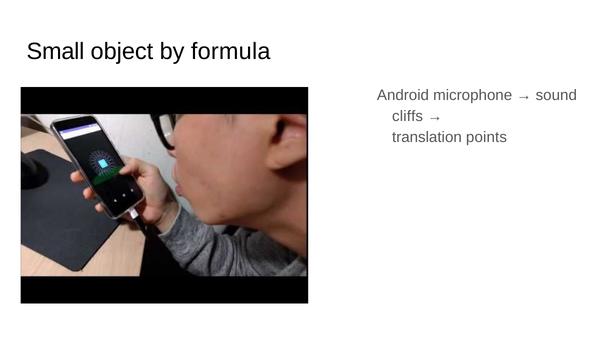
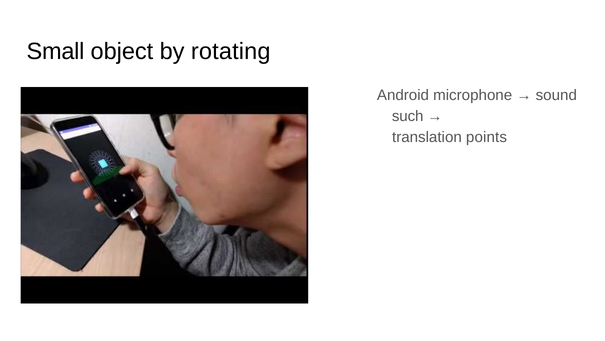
formula: formula -> rotating
cliffs: cliffs -> such
